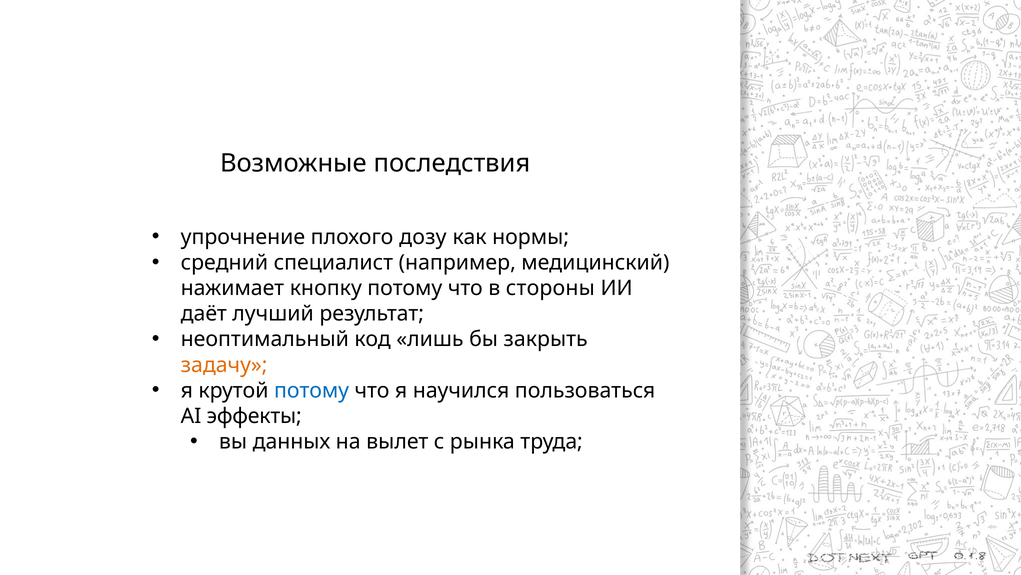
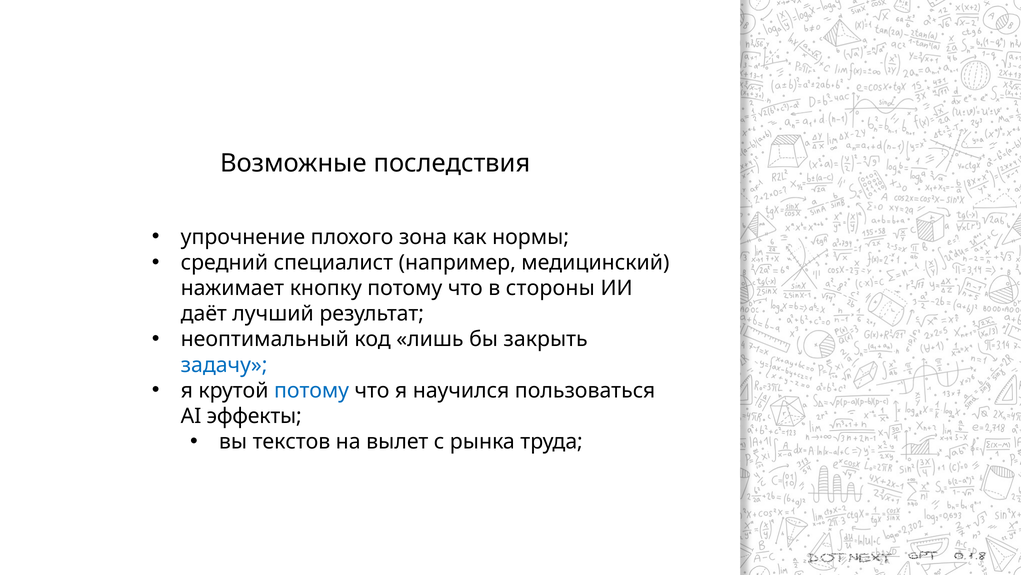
дозу: дозу -> зона
задачу colour: orange -> blue
данных: данных -> текстов
